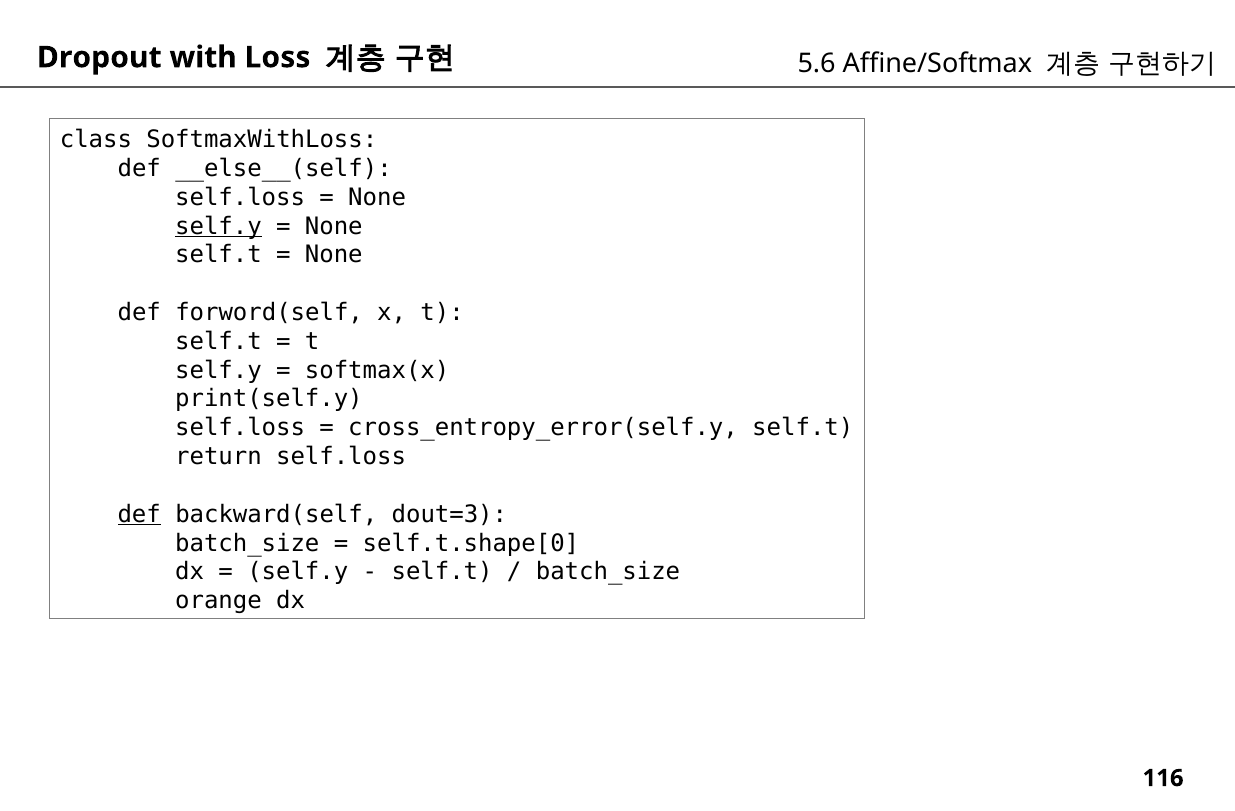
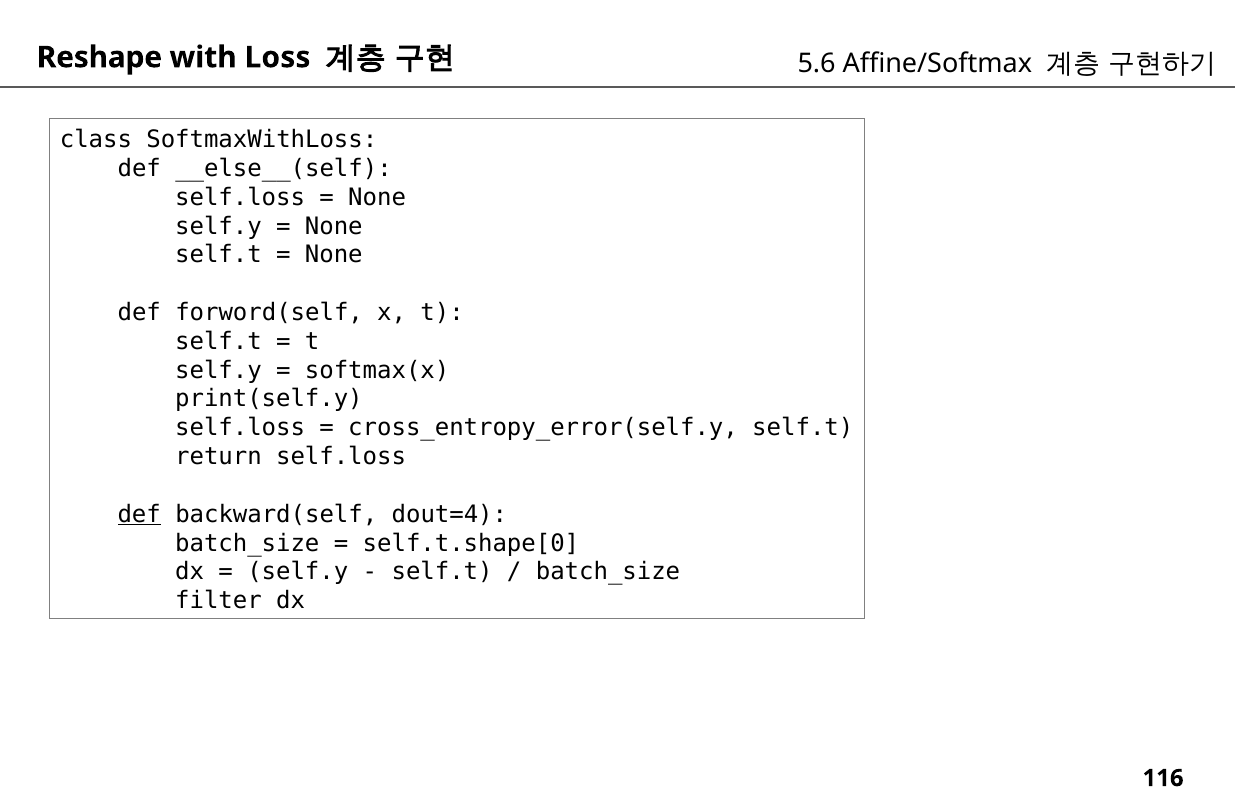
Dropout: Dropout -> Reshape
self.y at (219, 226) underline: present -> none
dout=3: dout=3 -> dout=4
orange: orange -> filter
